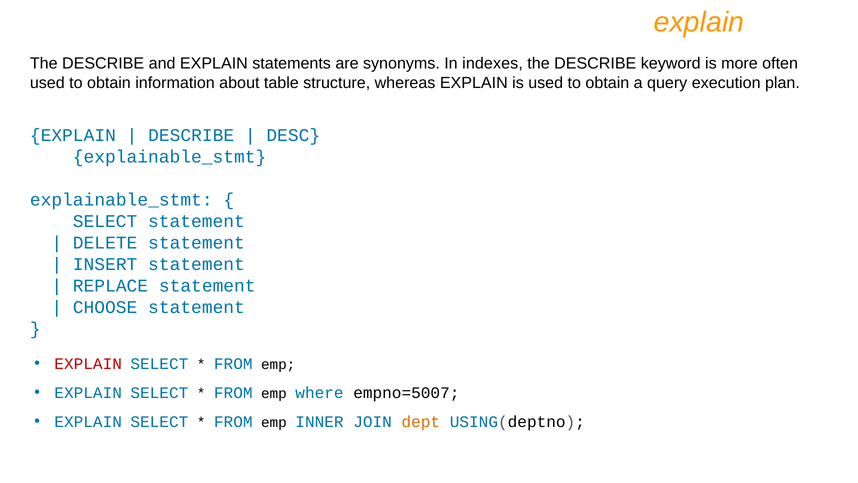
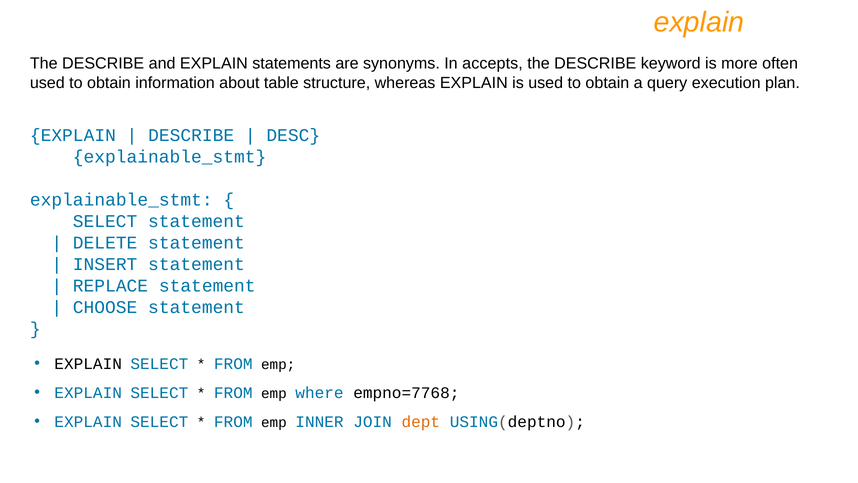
indexes: indexes -> accepts
EXPLAIN at (88, 364) colour: red -> black
empno=5007: empno=5007 -> empno=7768
